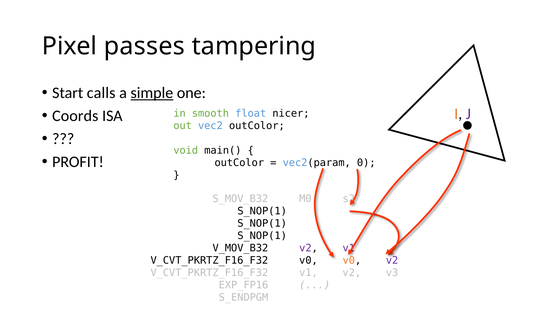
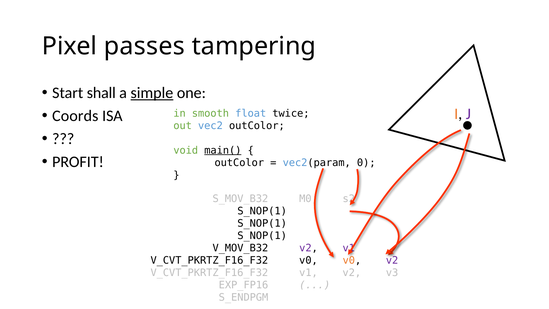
calls: calls -> shall
nicer: nicer -> twice
main( underline: none -> present
